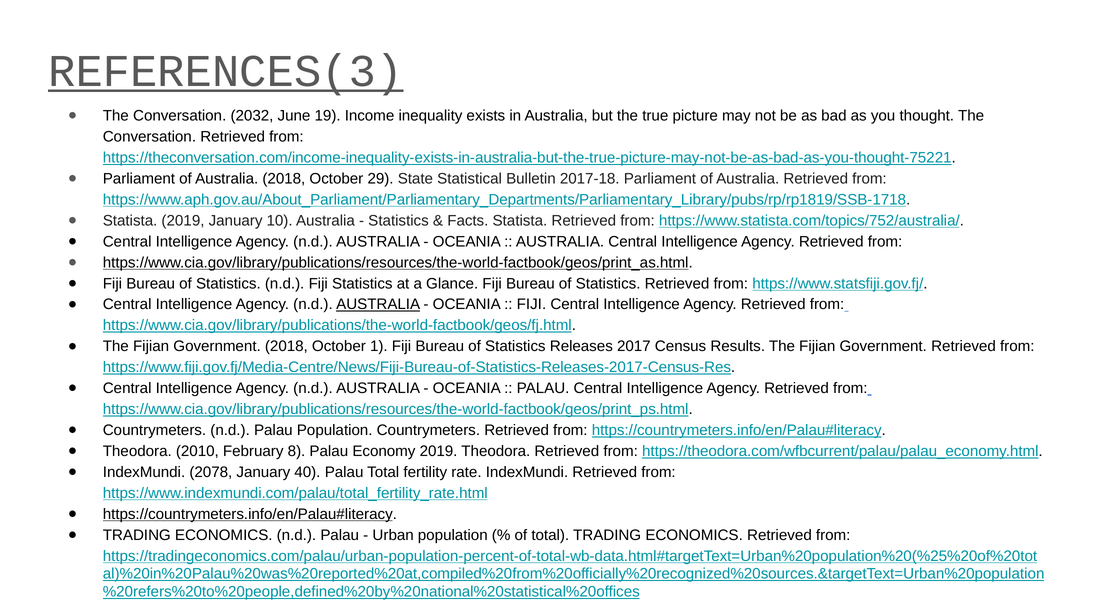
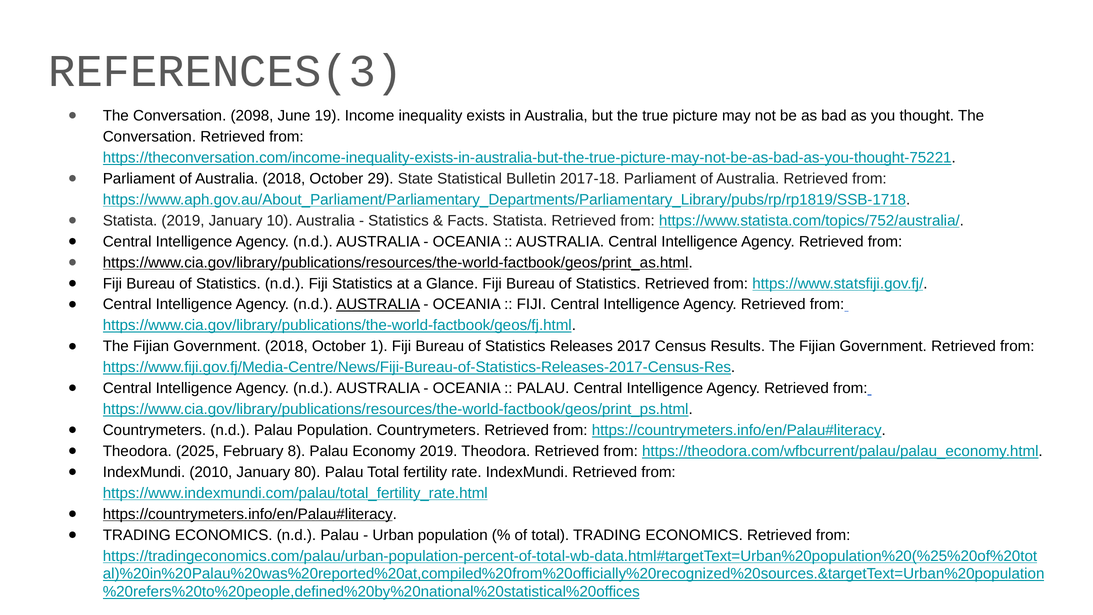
REFERENCES(3 underline: present -> none
2032: 2032 -> 2098
2010: 2010 -> 2025
2078: 2078 -> 2010
40: 40 -> 80
